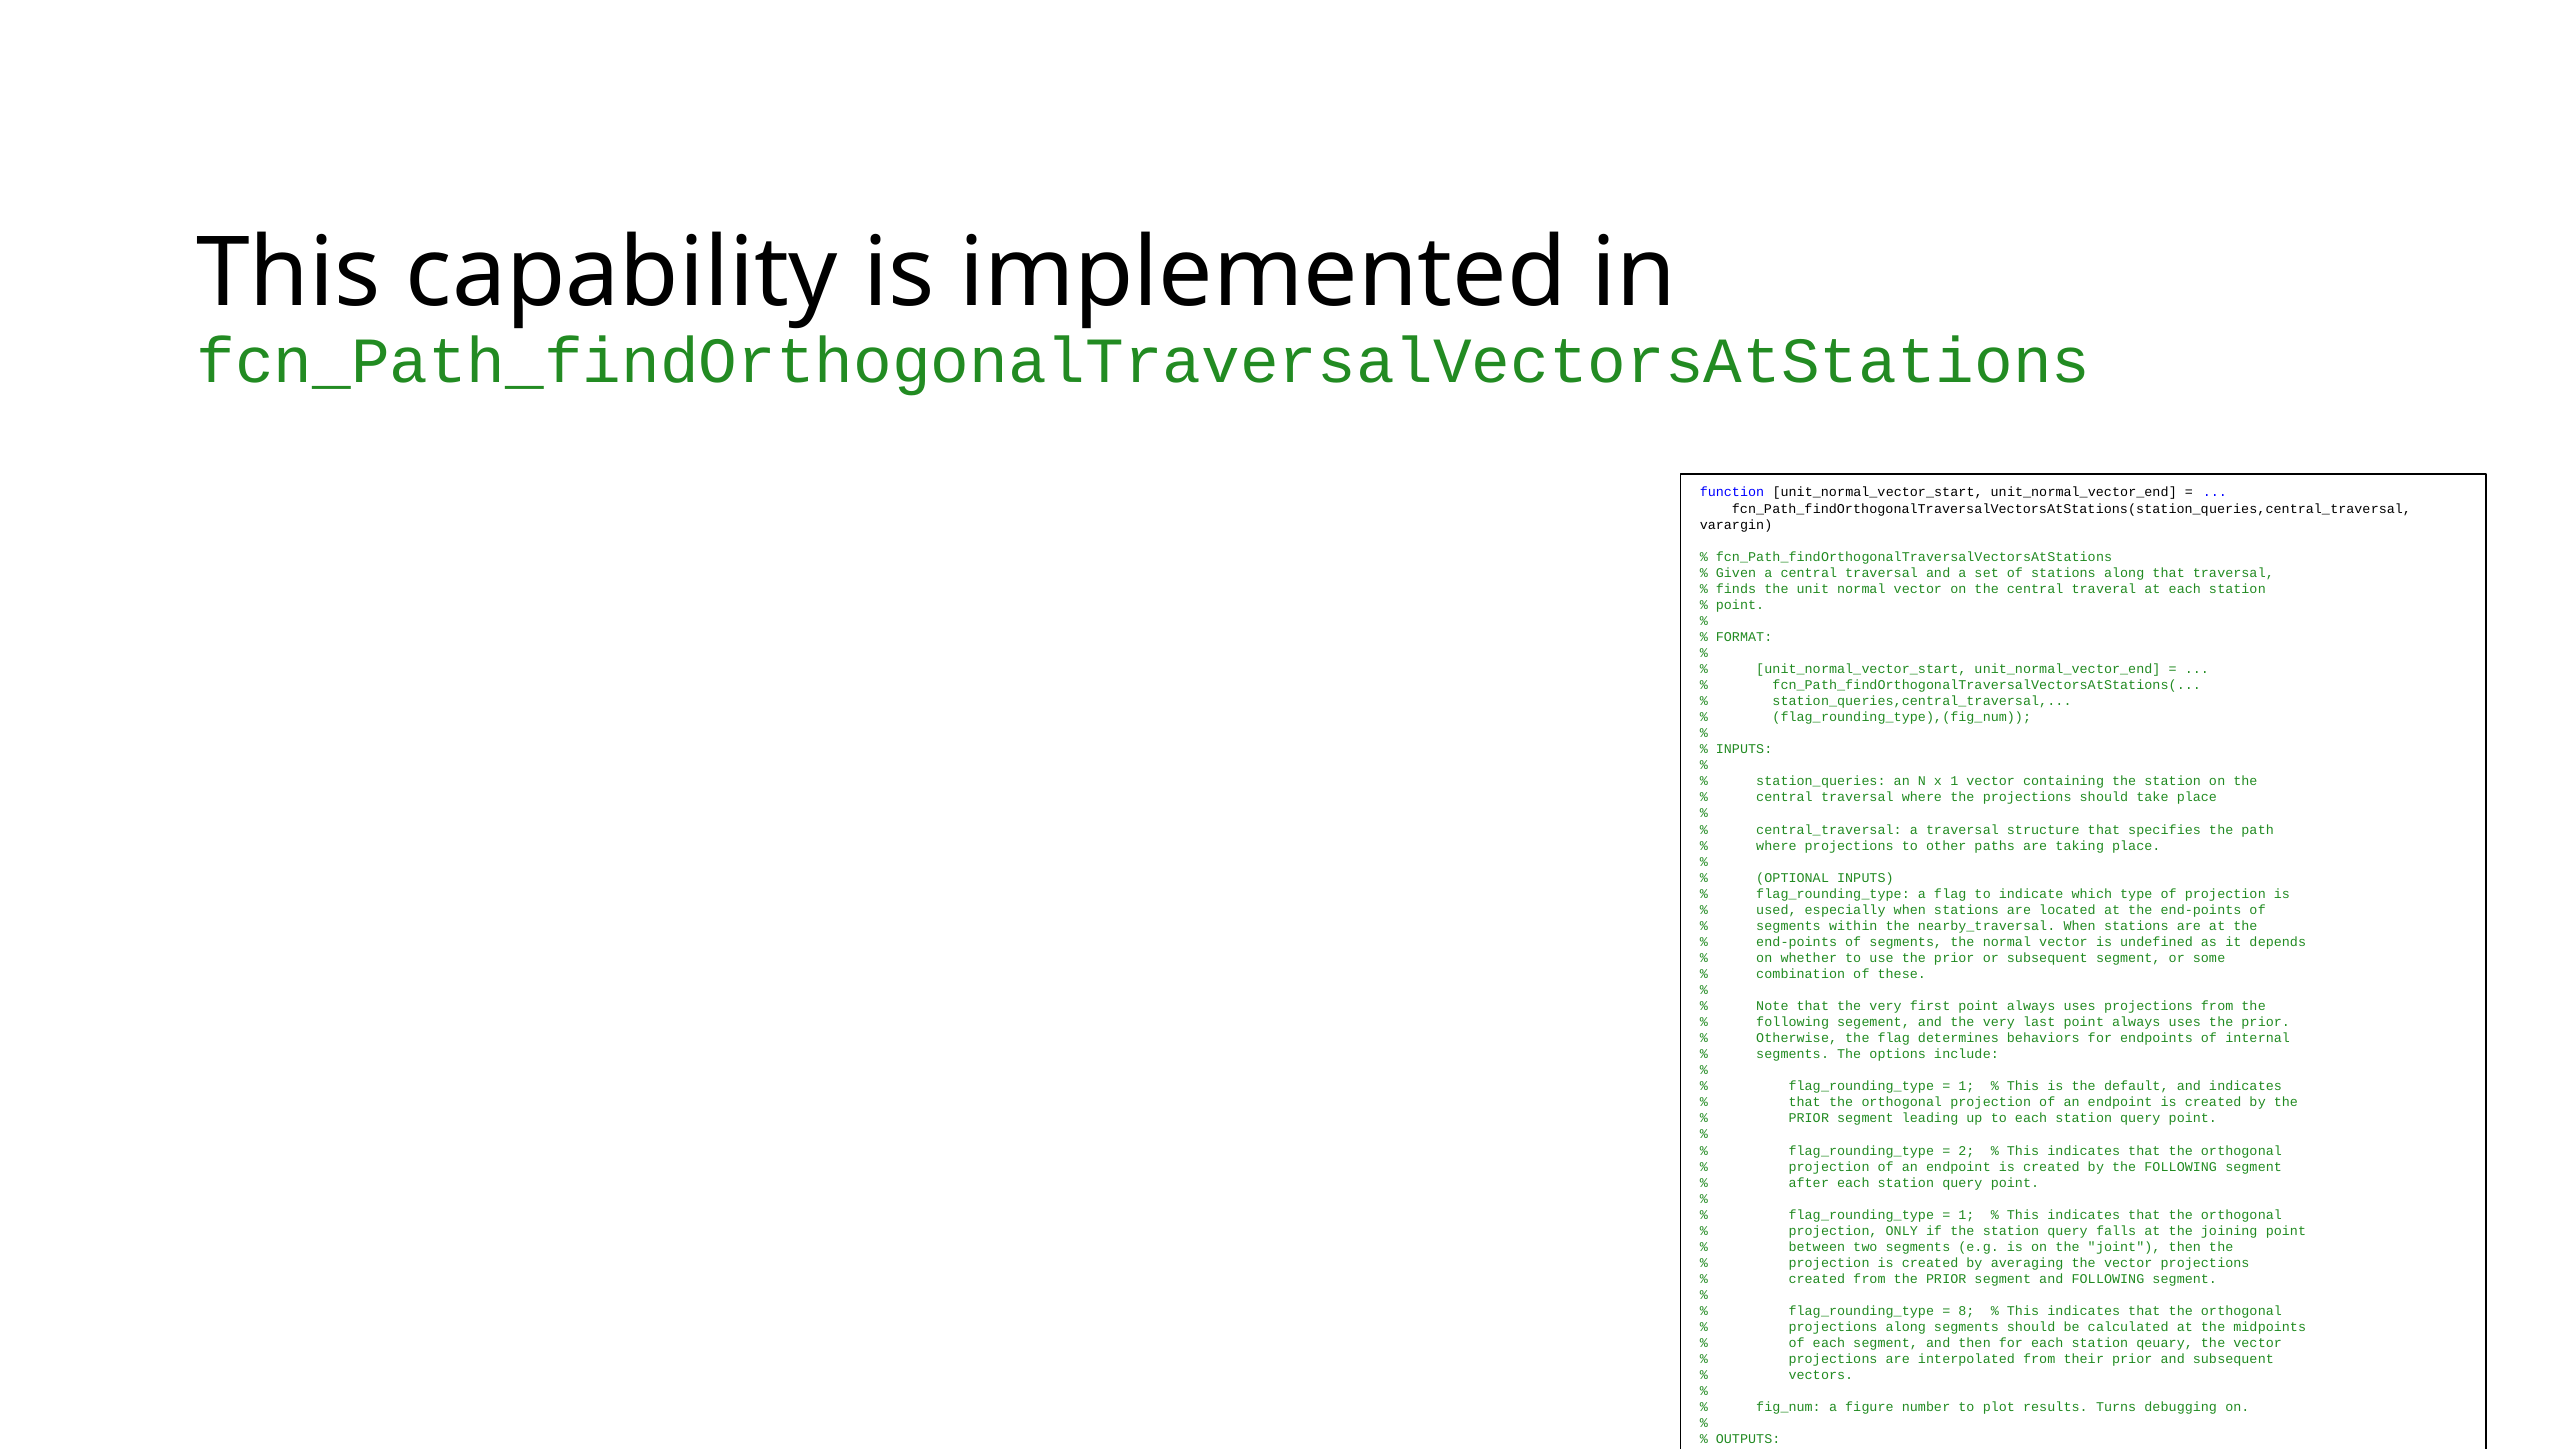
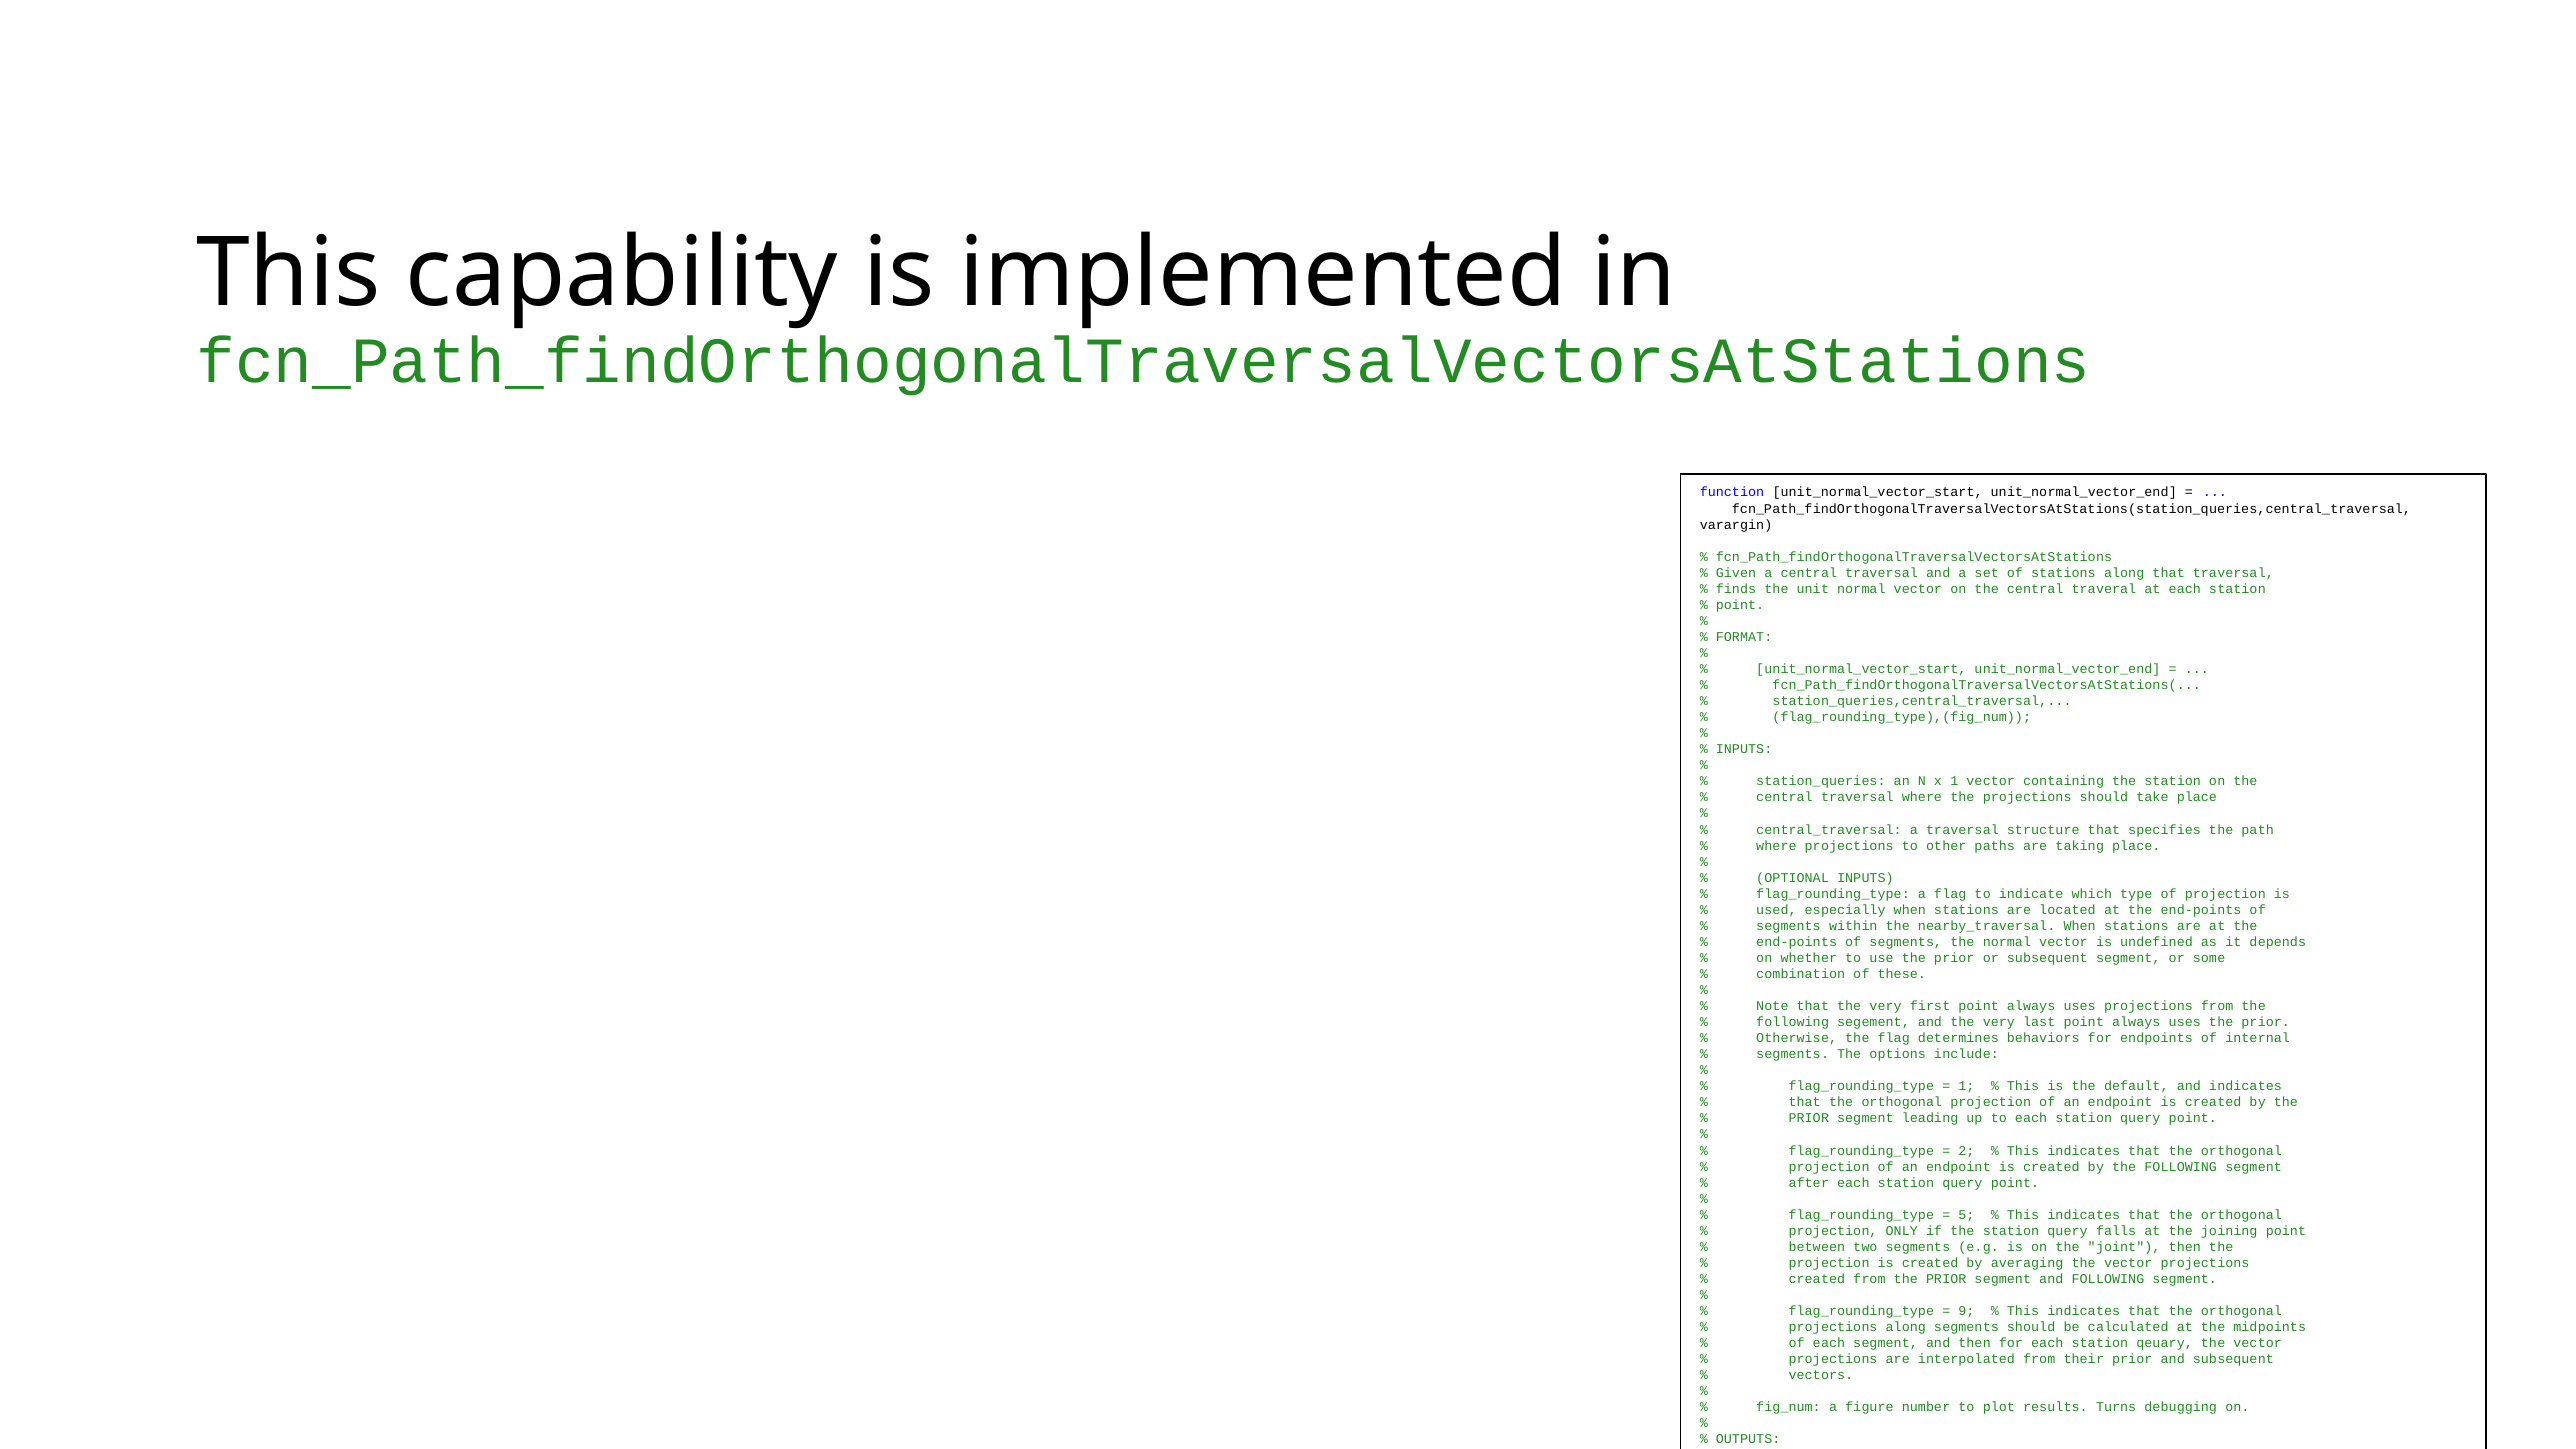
1 at (1966, 1215): 1 -> 5
8: 8 -> 9
